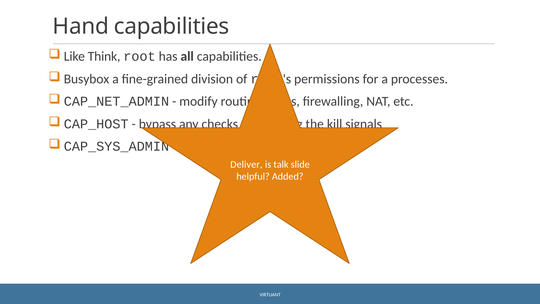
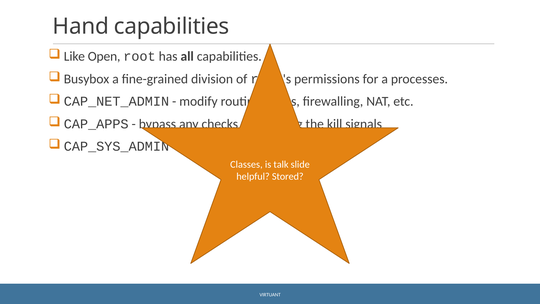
Think: Think -> Open
CAP_HOST: CAP_HOST -> CAP_APPS
Deliver: Deliver -> Classes
Added: Added -> Stored
